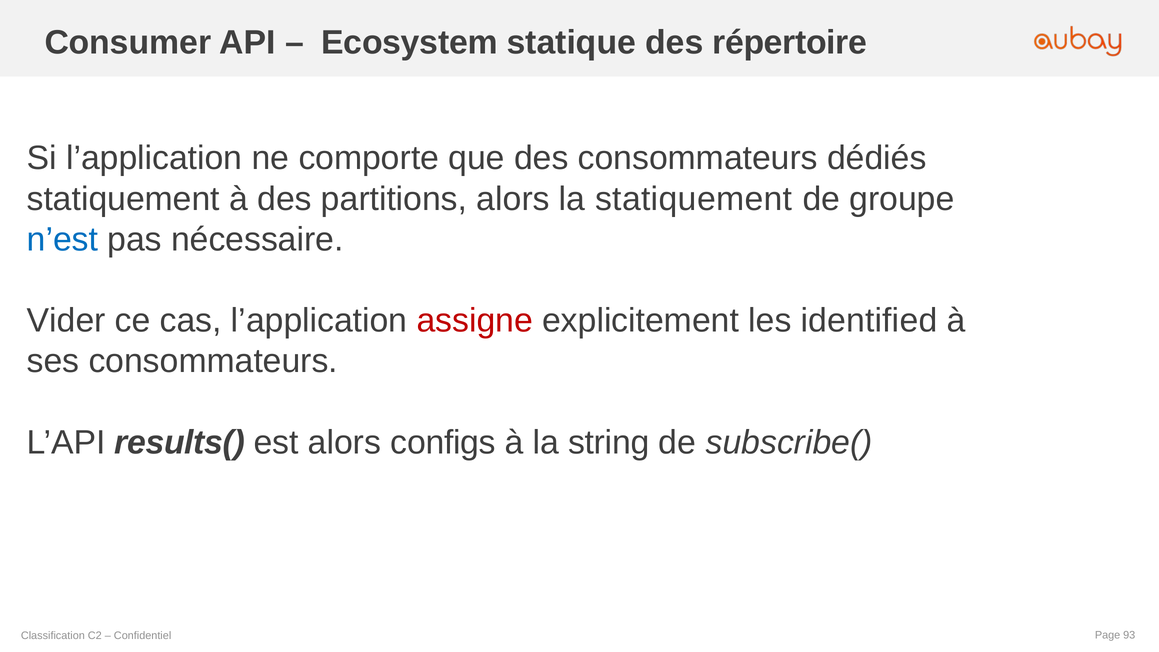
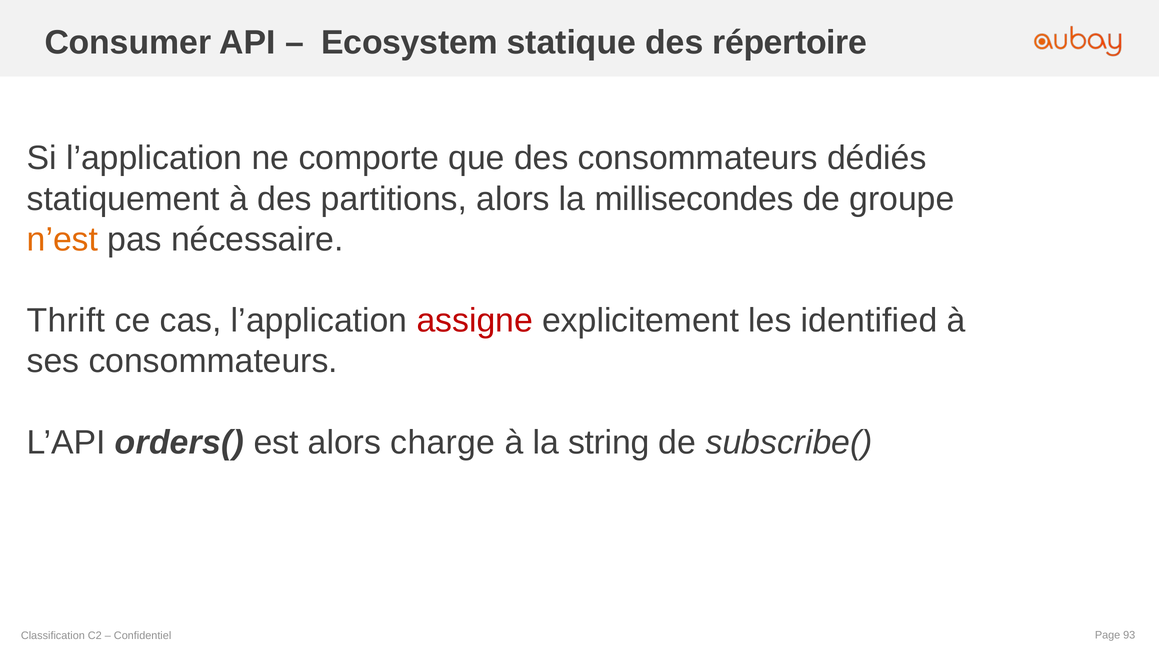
la statiquement: statiquement -> millisecondes
n’est colour: blue -> orange
Vider: Vider -> Thrift
results(: results( -> orders(
configs: configs -> charge
